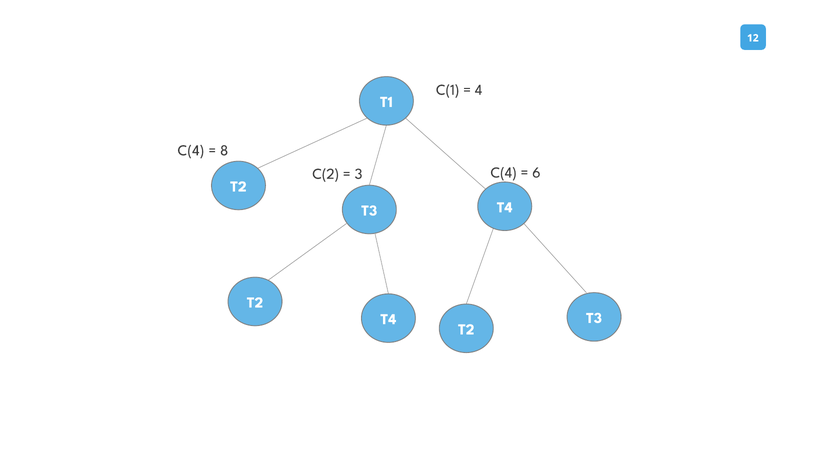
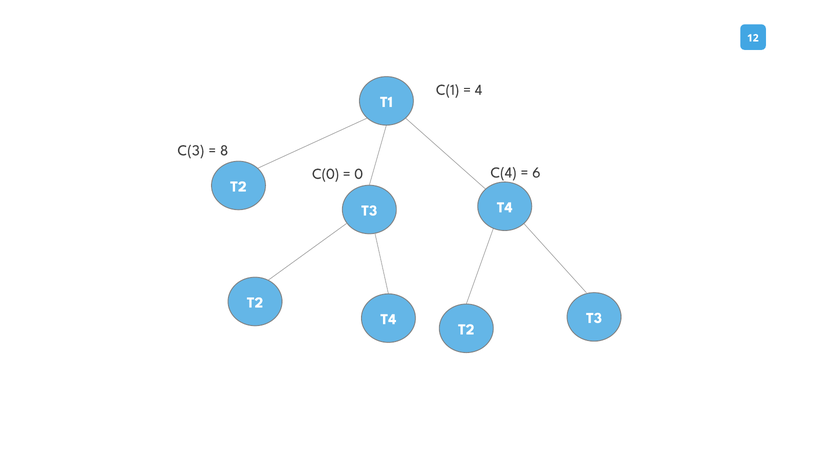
C(4 at (191, 150): C(4 -> C(3
C(2: C(2 -> C(0
3: 3 -> 0
